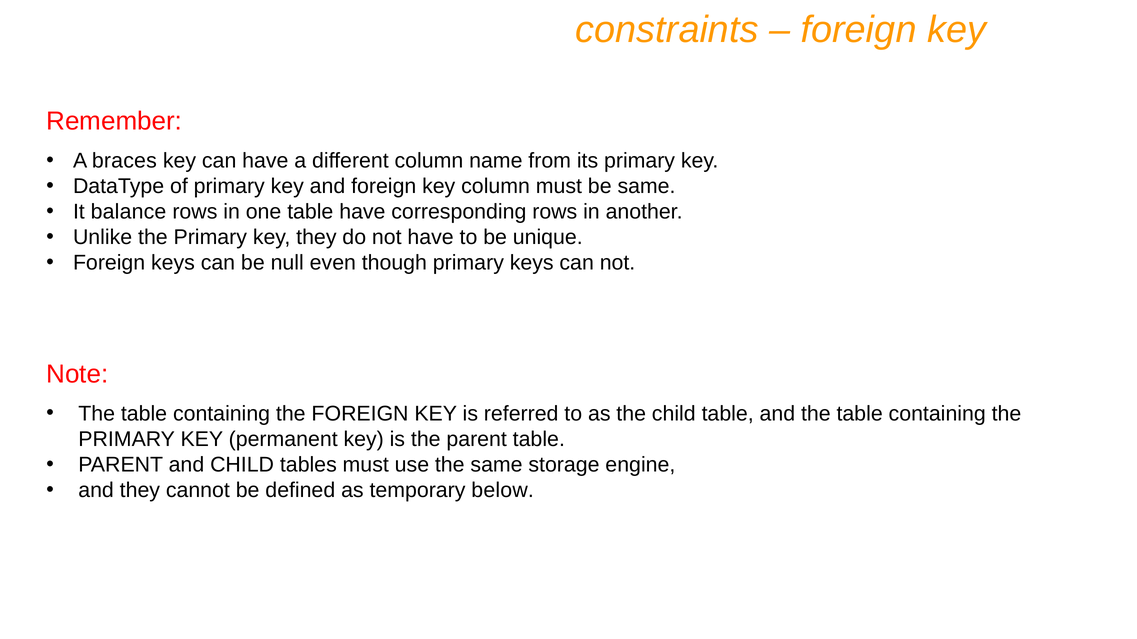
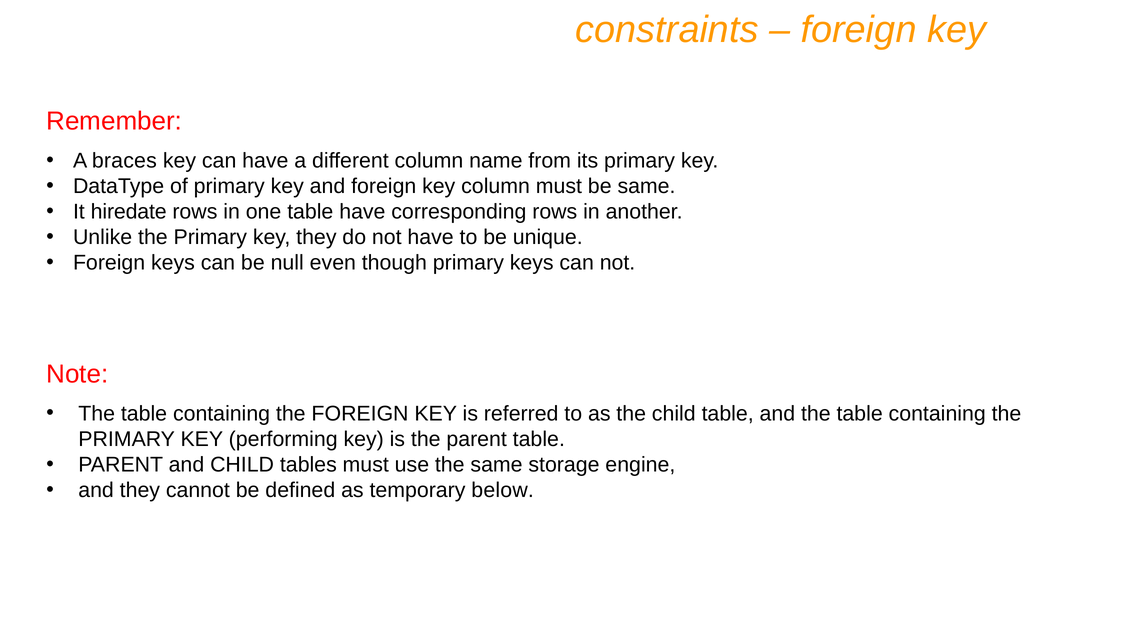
balance: balance -> hiredate
permanent: permanent -> performing
